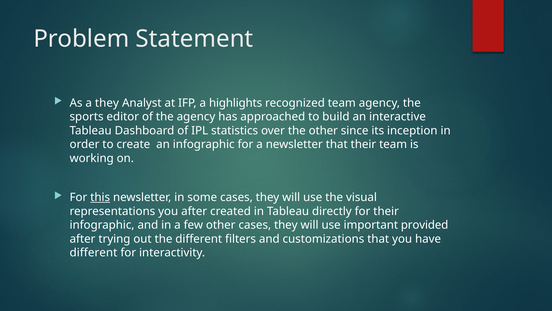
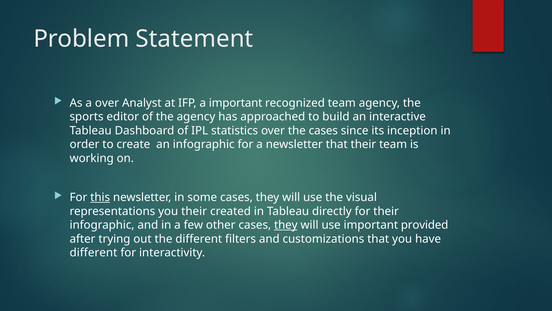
a they: they -> over
a highlights: highlights -> important
the other: other -> cases
you after: after -> their
they at (286, 225) underline: none -> present
